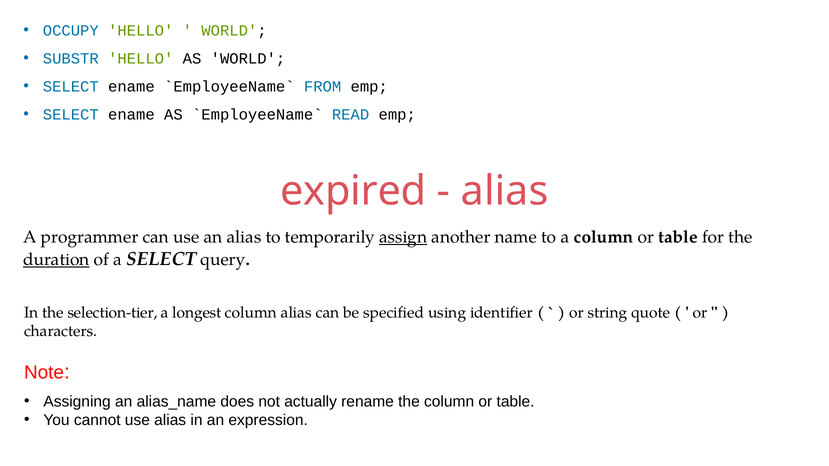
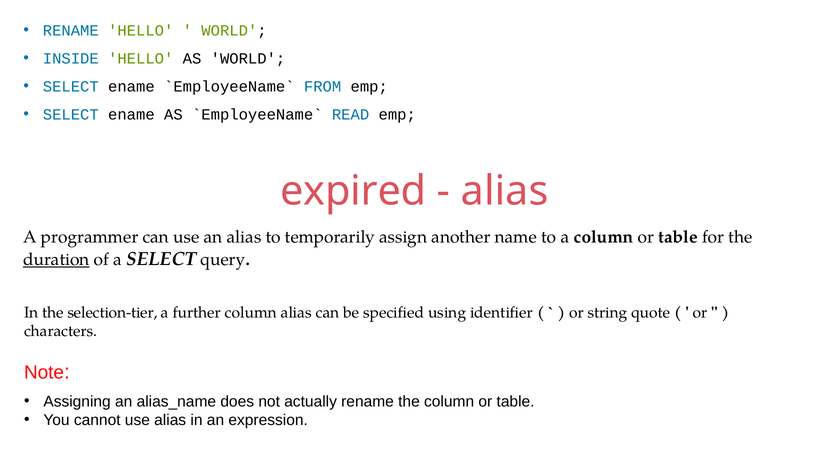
OCCUPY at (71, 31): OCCUPY -> RENAME
SUBSTR: SUBSTR -> INSIDE
assign underline: present -> none
longest: longest -> further
